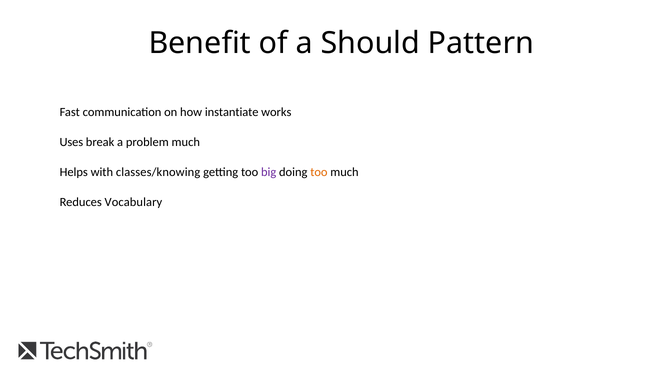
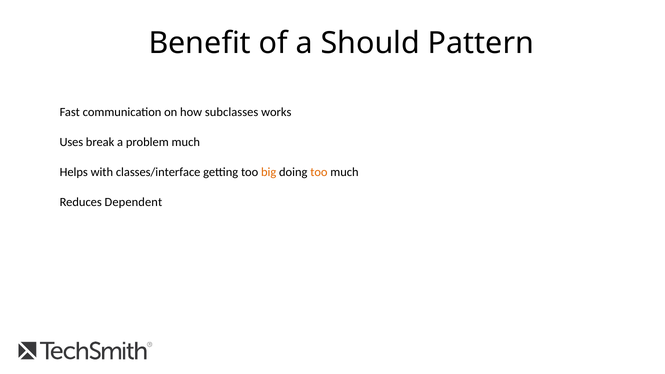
instantiate: instantiate -> subclasses
classes/knowing: classes/knowing -> classes/interface
big colour: purple -> orange
Vocabulary: Vocabulary -> Dependent
